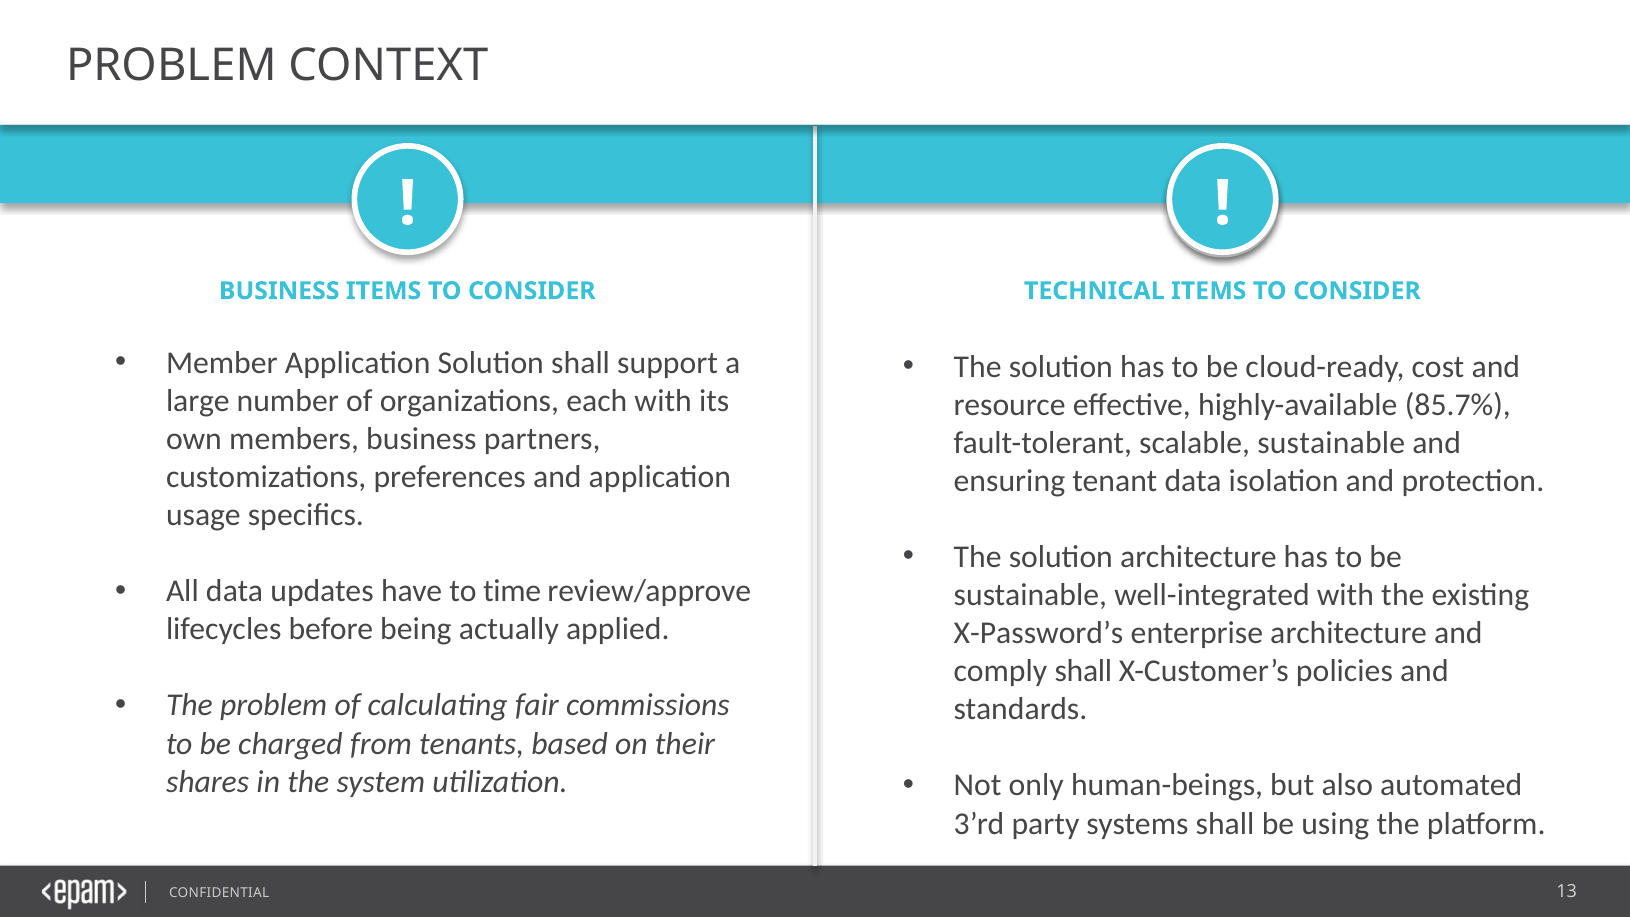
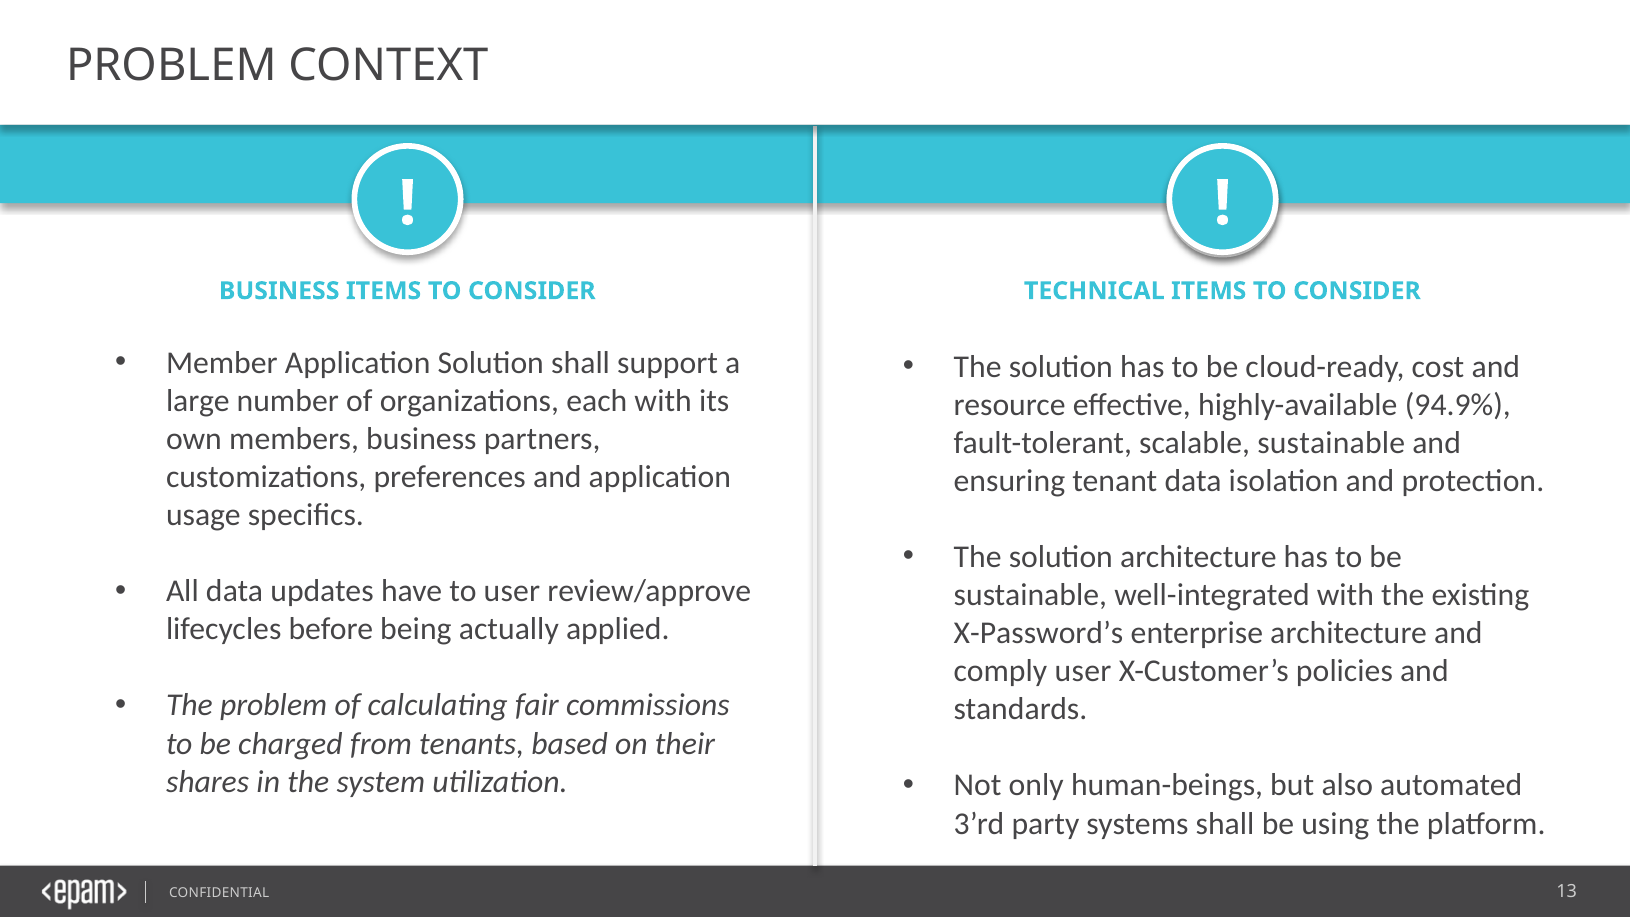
85.7%: 85.7% -> 94.9%
to time: time -> user
comply shall: shall -> user
